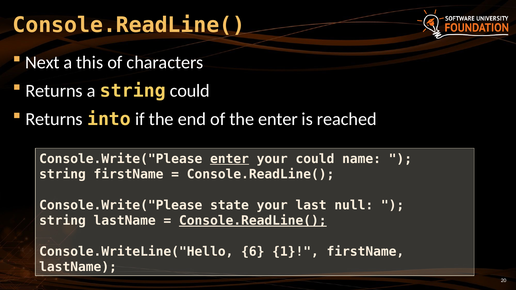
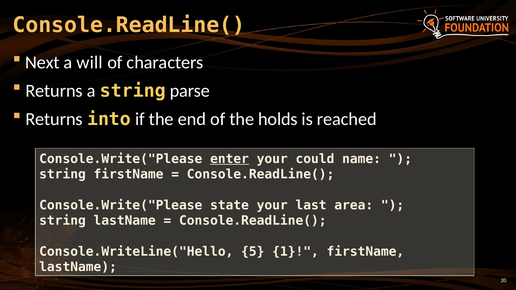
this: this -> will
string could: could -> parse
the enter: enter -> holds
null: null -> area
Console.ReadLine( at (253, 221) underline: present -> none
6: 6 -> 5
